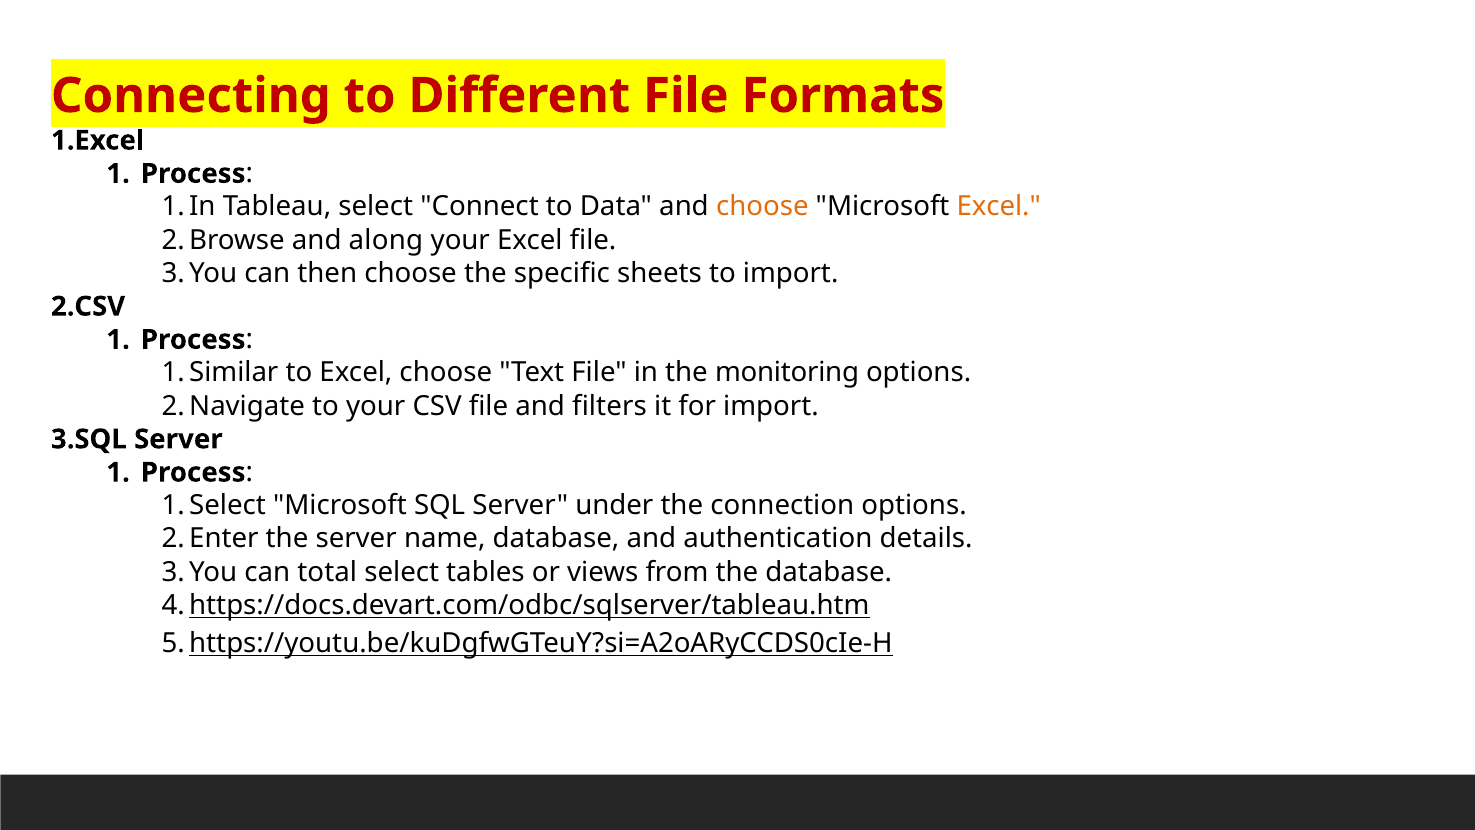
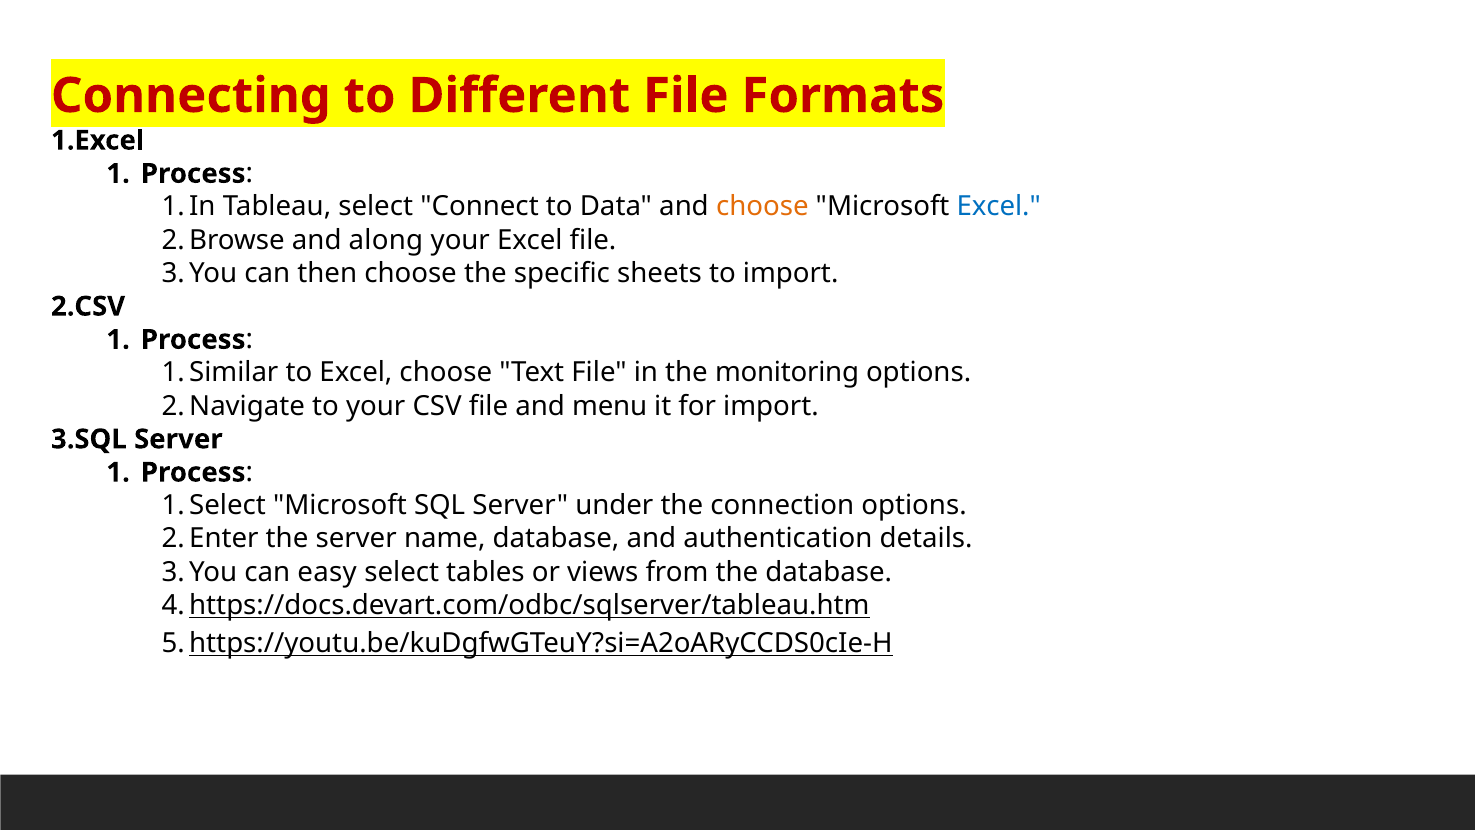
Excel at (999, 207) colour: orange -> blue
filters: filters -> menu
total: total -> easy
